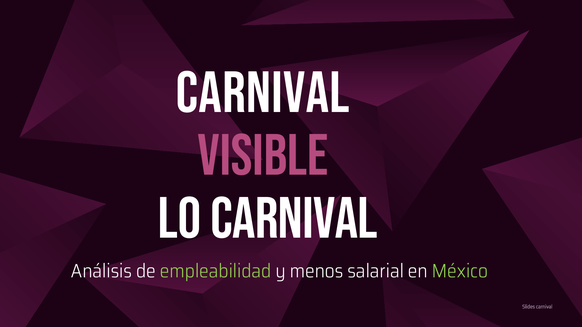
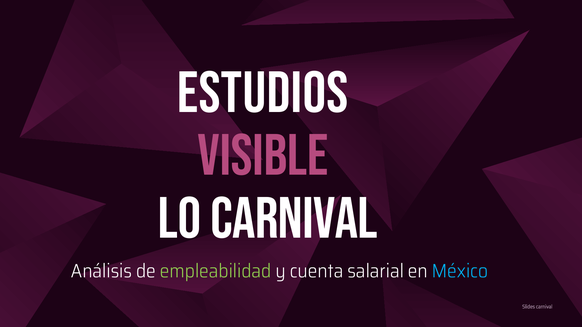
Carnival at (263, 93): Carnival -> Estudios
menos: menos -> cuenta
México colour: light green -> light blue
